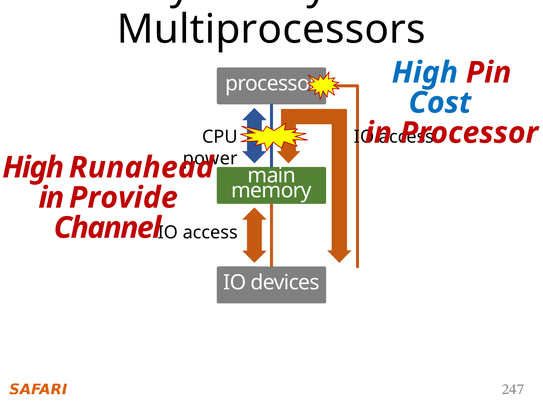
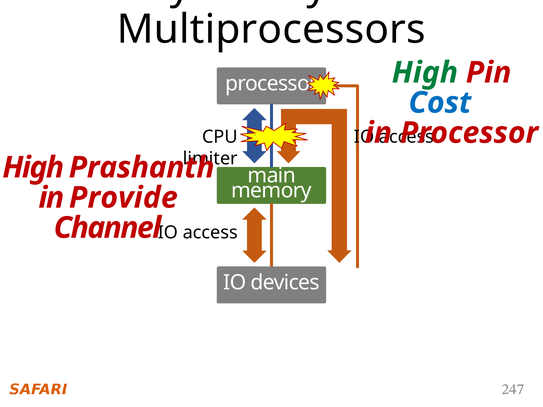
High at (425, 73) colour: blue -> green
power: power -> limiter
Runahead: Runahead -> Prashanth
